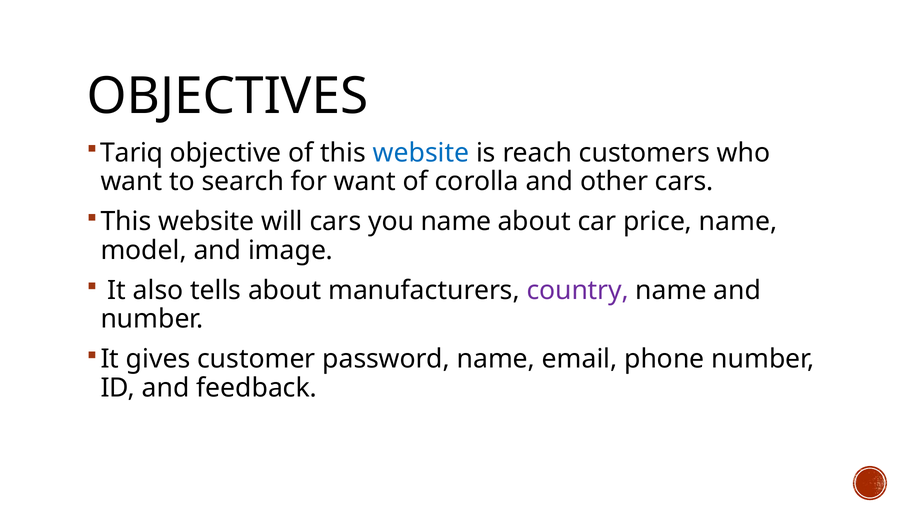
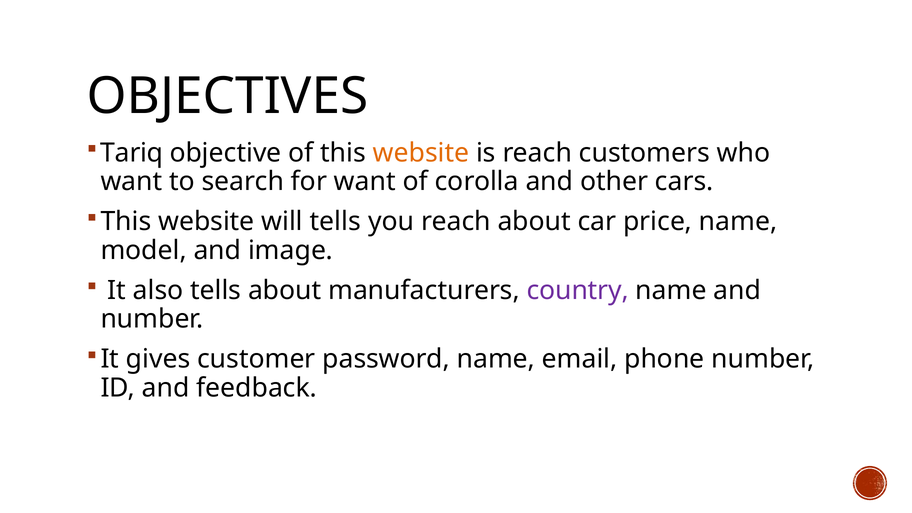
website at (421, 153) colour: blue -> orange
will cars: cars -> tells
you name: name -> reach
